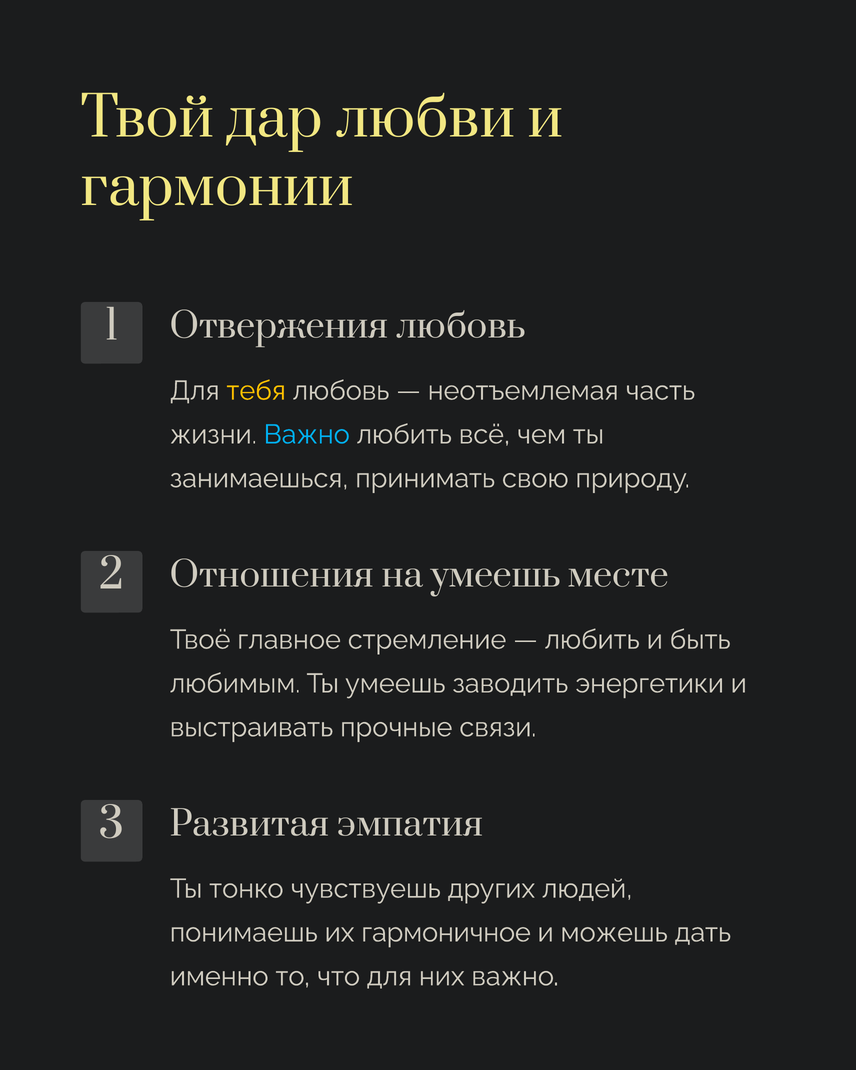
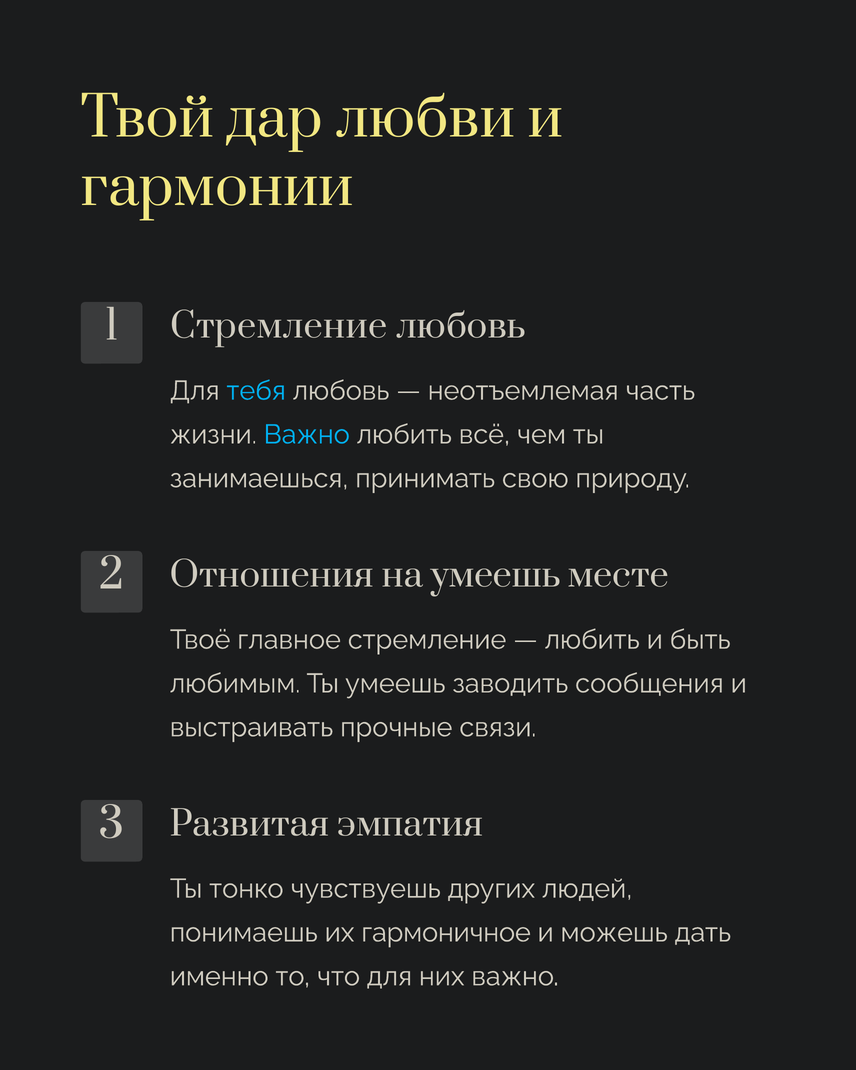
1 Отвержения: Отвержения -> Стремление
тебя colour: yellow -> light blue
энергетики: энергетики -> сообщения
